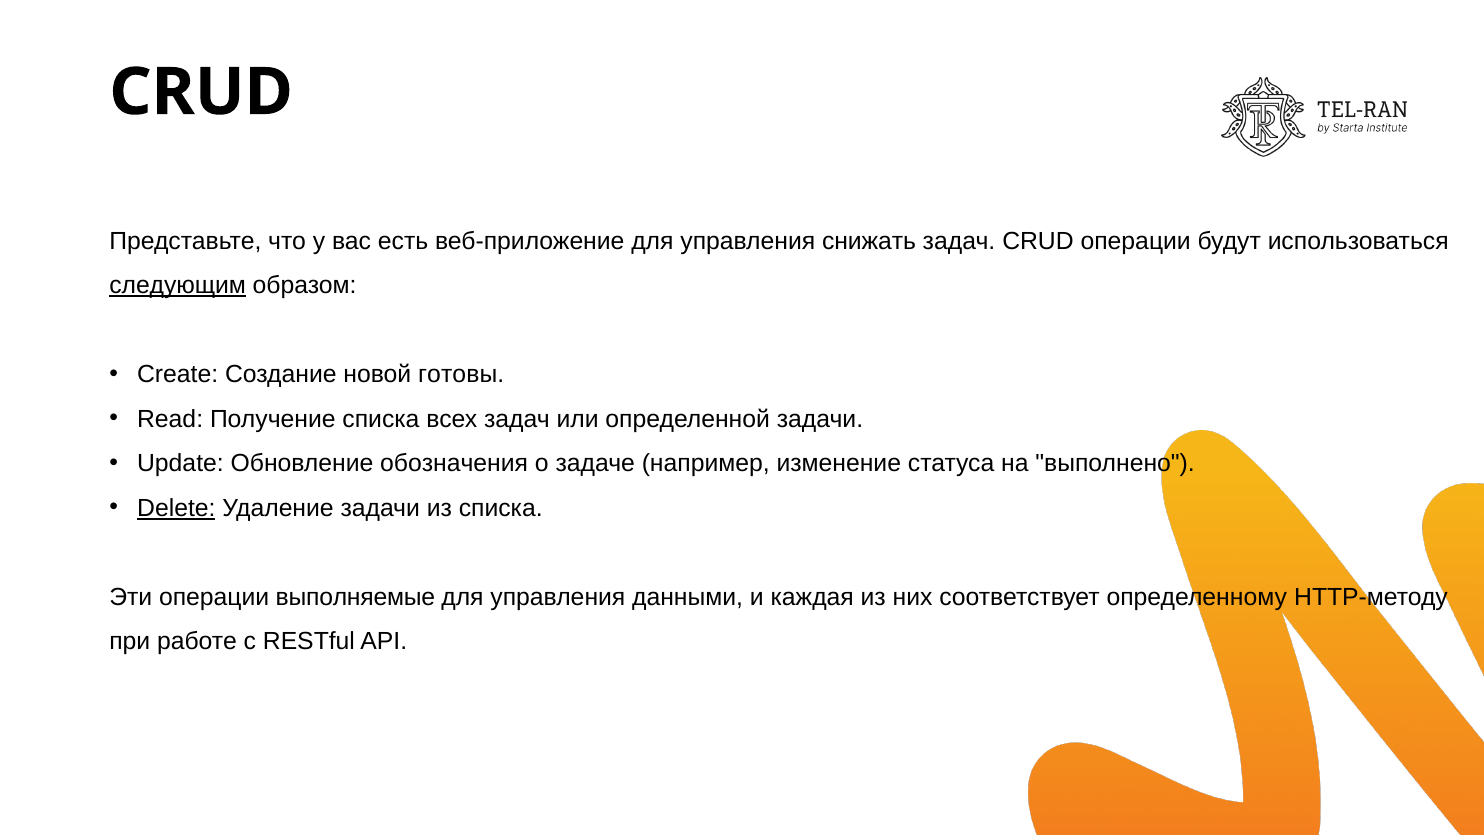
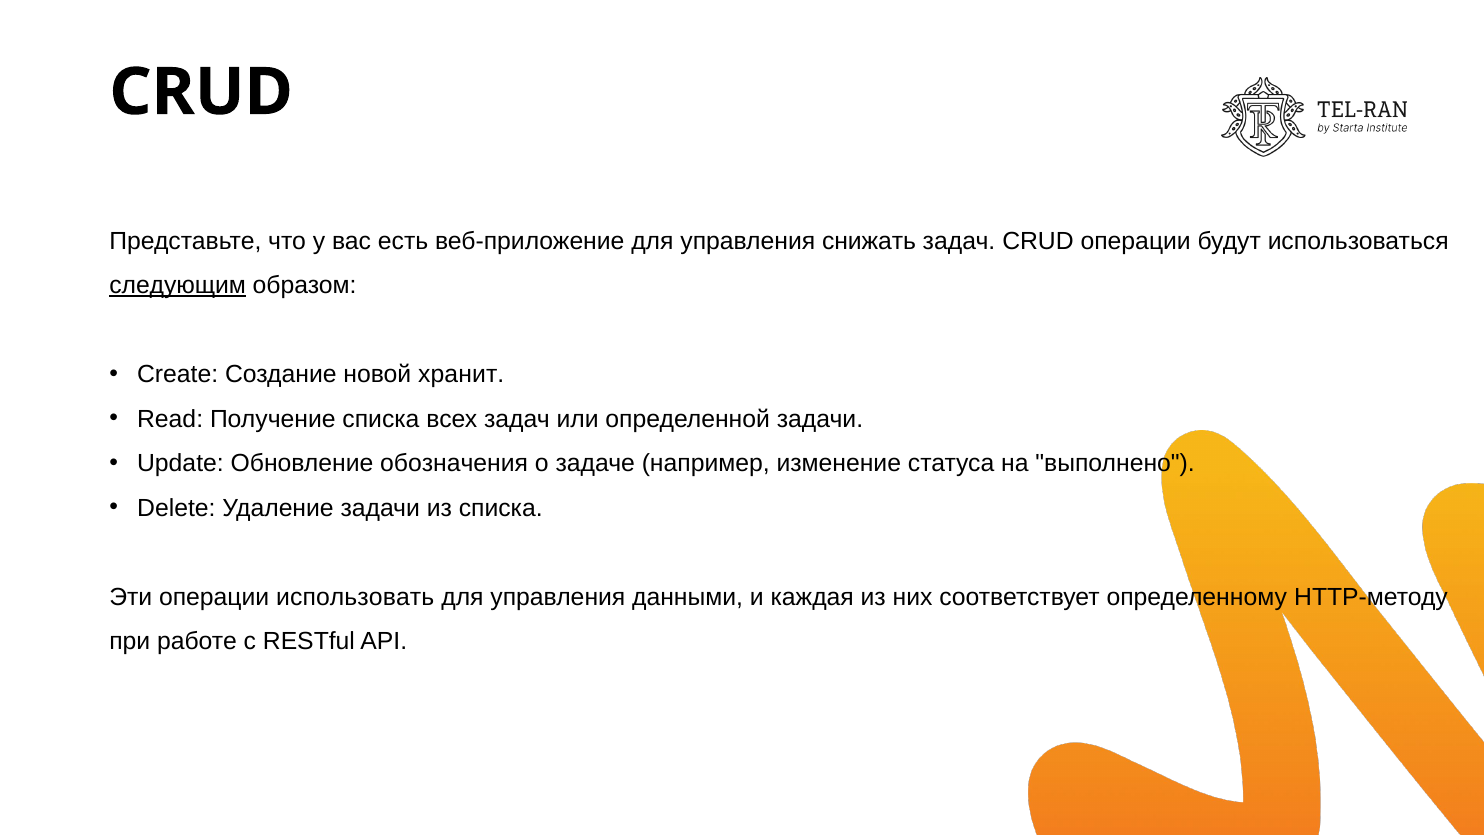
готовы: готовы -> хранит
Delete underline: present -> none
выполняемые: выполняемые -> использовать
